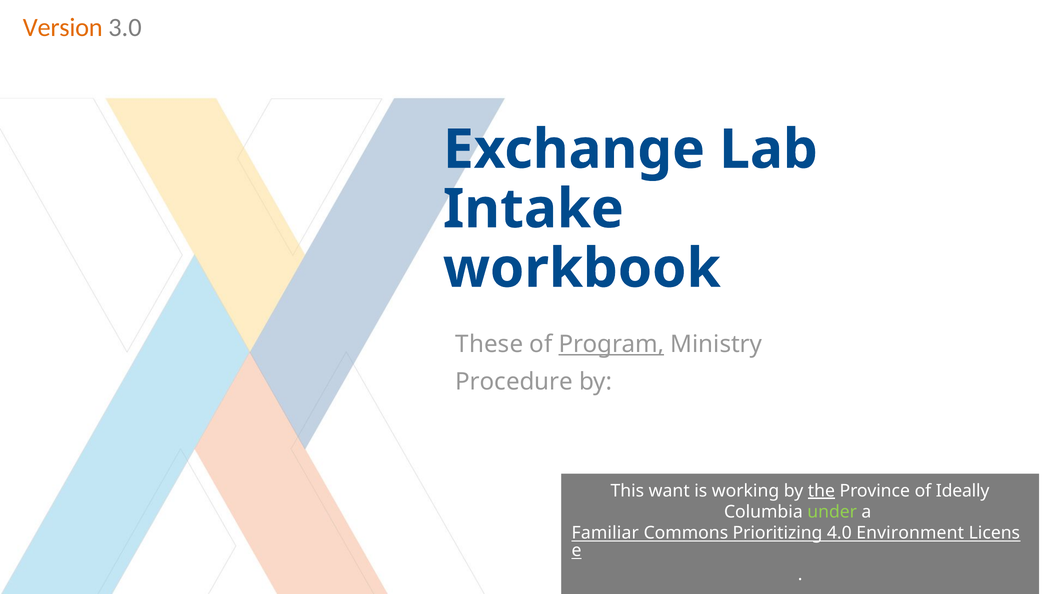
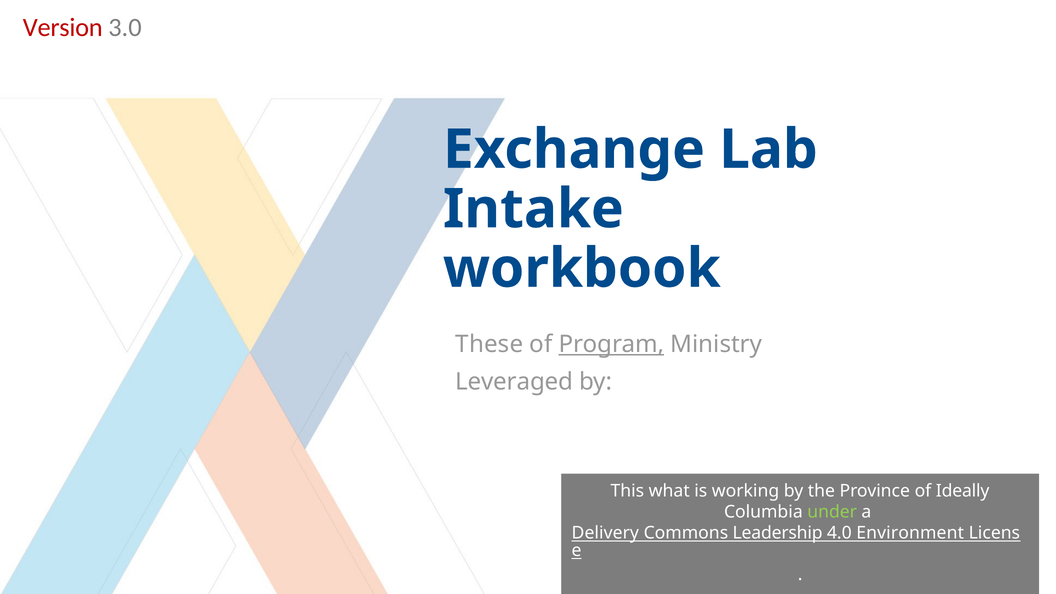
Version colour: orange -> red
Procedure: Procedure -> Leveraged
want: want -> what
the underline: present -> none
Familiar: Familiar -> Delivery
Prioritizing: Prioritizing -> Leadership
